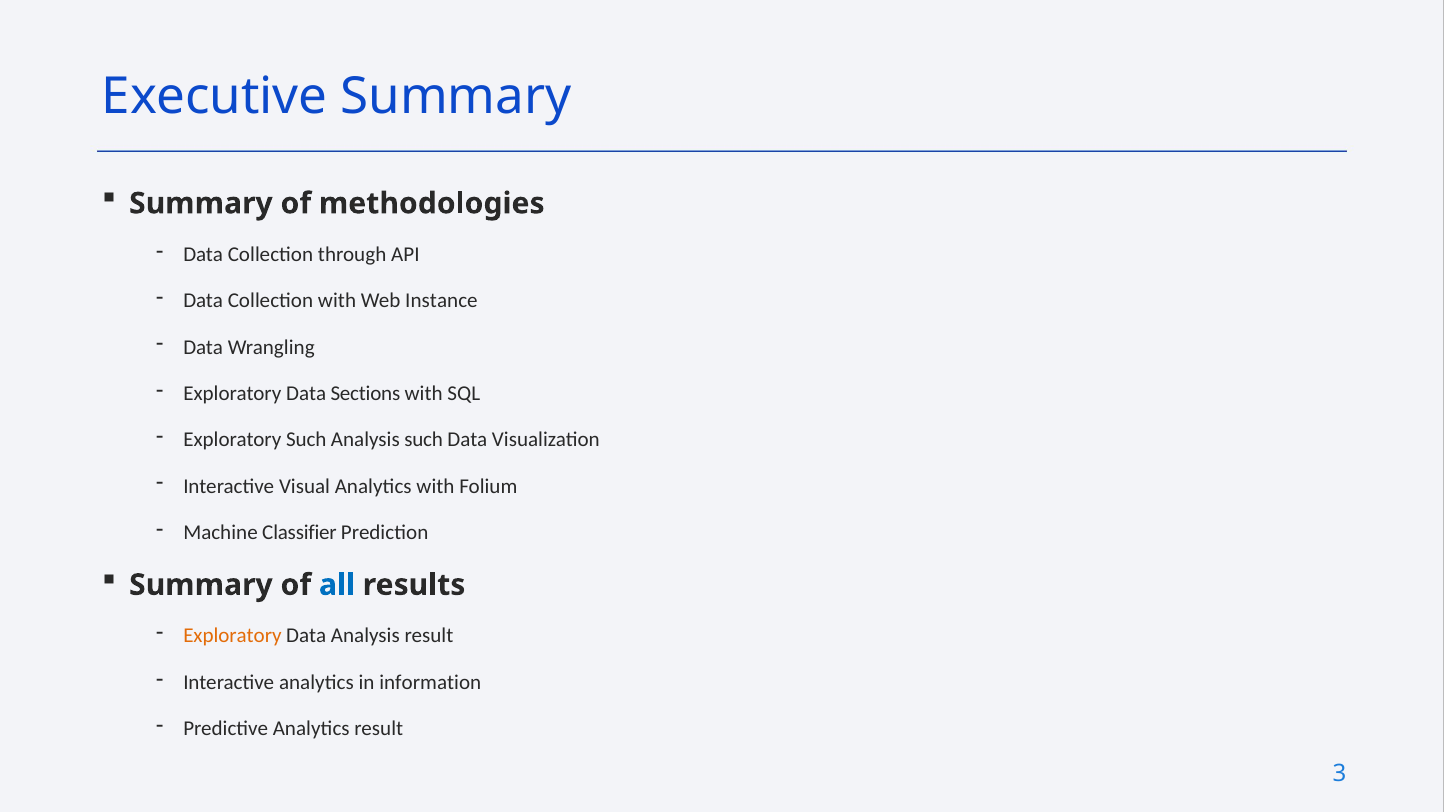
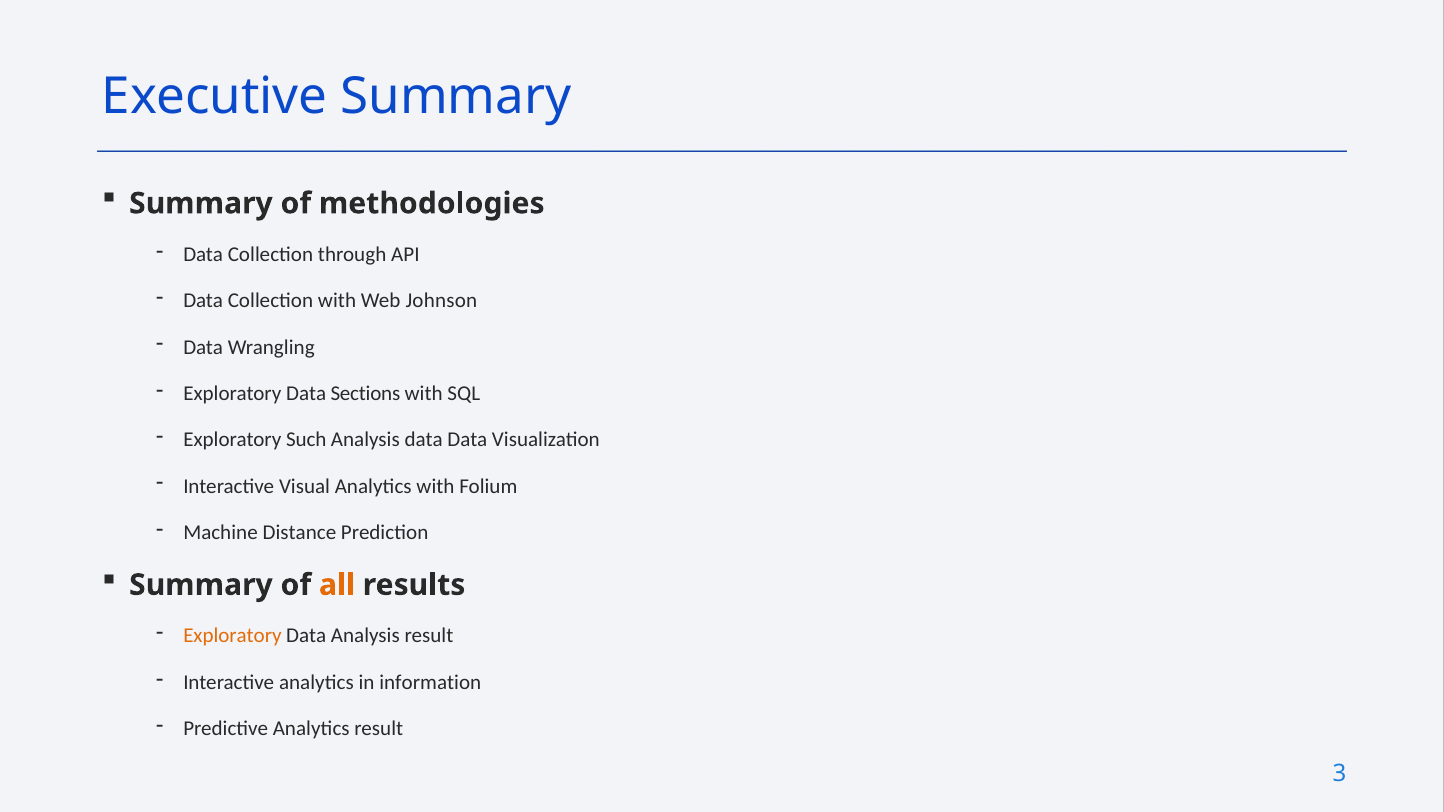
Instance: Instance -> Johnson
Analysis such: such -> data
Classifier: Classifier -> Distance
all colour: blue -> orange
